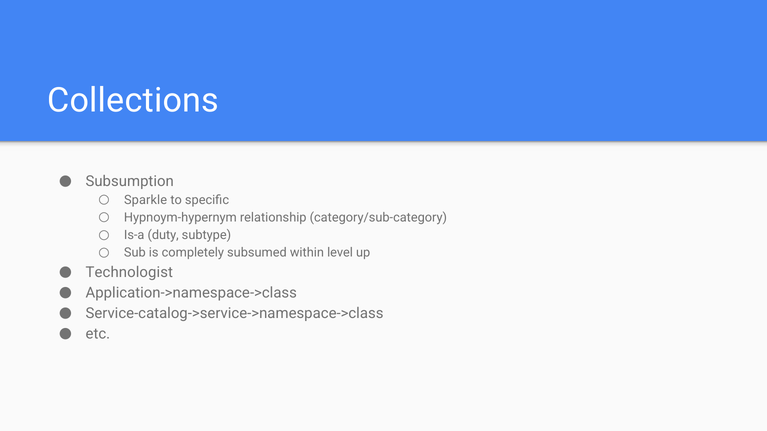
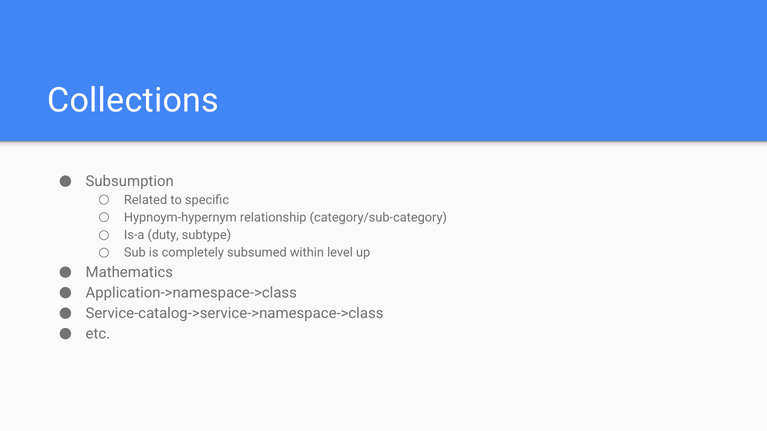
Sparkle: Sparkle -> Related
Technologist: Technologist -> Mathematics
